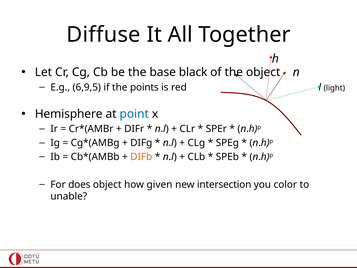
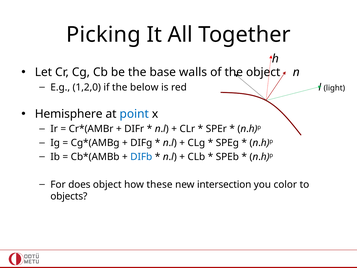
Diffuse: Diffuse -> Picking
black: black -> walls
6,9,5: 6,9,5 -> 1,2,0
points: points -> below
DIFb colour: orange -> blue
given: given -> these
unable: unable -> objects
